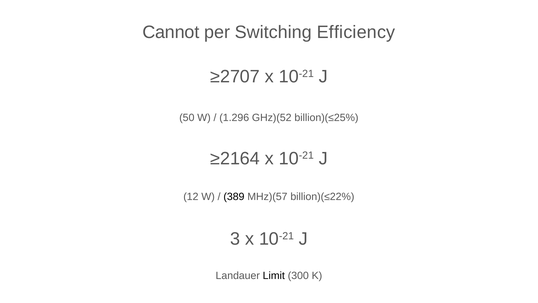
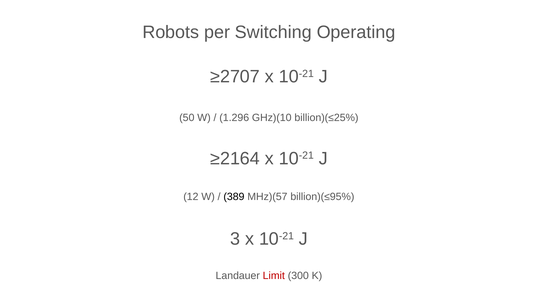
Cannot: Cannot -> Robots
Efficiency: Efficiency -> Operating
GHz)(52: GHz)(52 -> GHz)(10
billion)(≤22%: billion)(≤22% -> billion)(≤95%
Limit colour: black -> red
